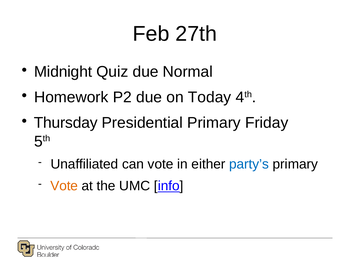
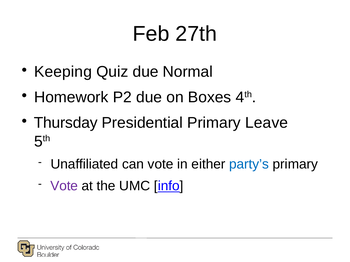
Midnight: Midnight -> Keeping
Today: Today -> Boxes
Friday: Friday -> Leave
Vote at (64, 186) colour: orange -> purple
